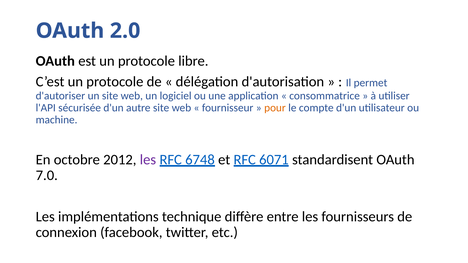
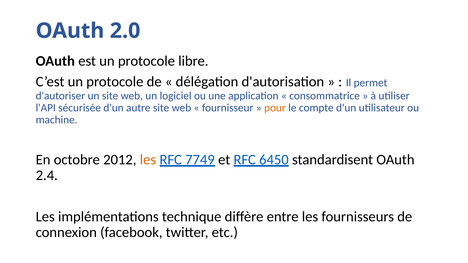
les at (148, 160) colour: purple -> orange
6748: 6748 -> 7749
6071: 6071 -> 6450
7.0: 7.0 -> 2.4
